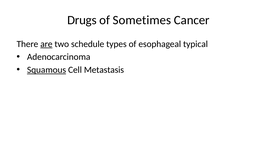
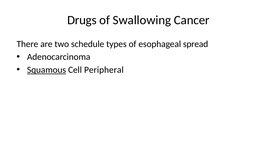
Sometimes: Sometimes -> Swallowing
are underline: present -> none
typical: typical -> spread
Metastasis: Metastasis -> Peripheral
